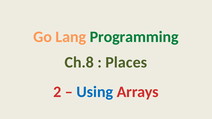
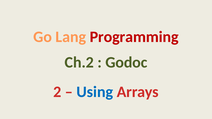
Programming colour: green -> red
Ch.8: Ch.8 -> Ch.2
Places: Places -> Godoc
